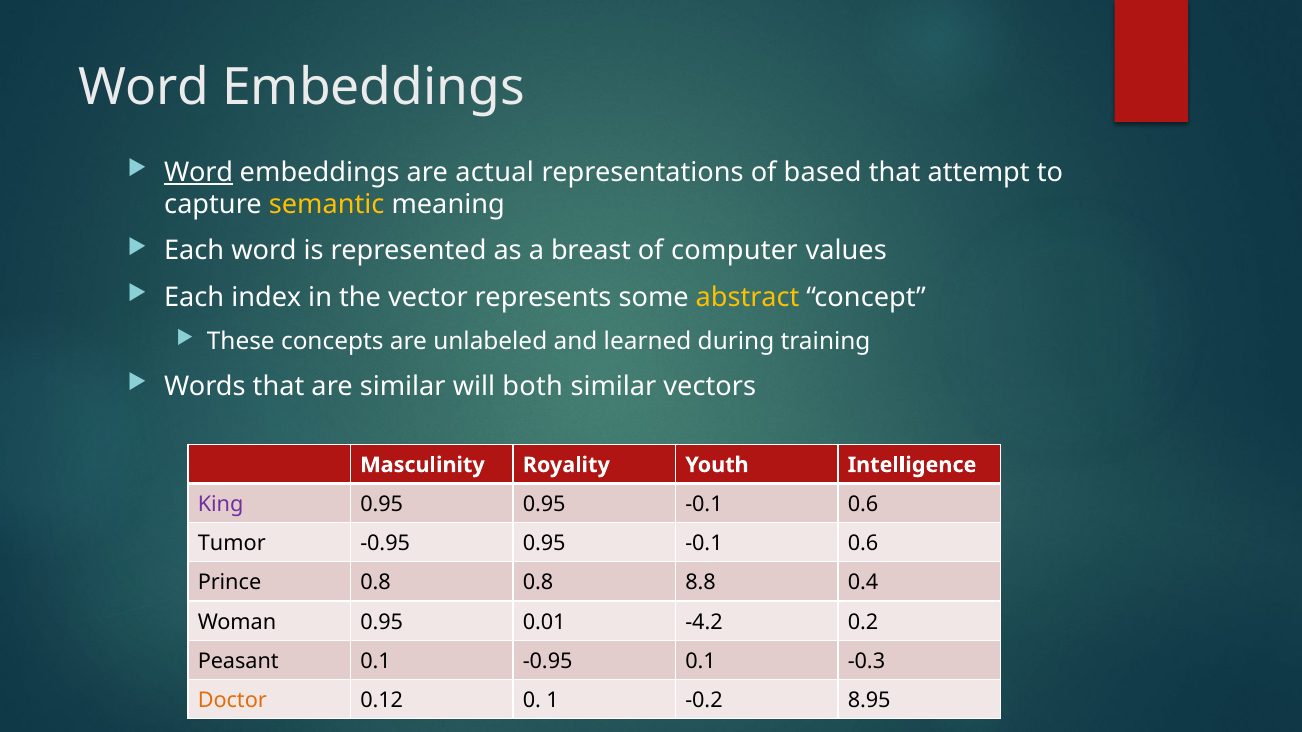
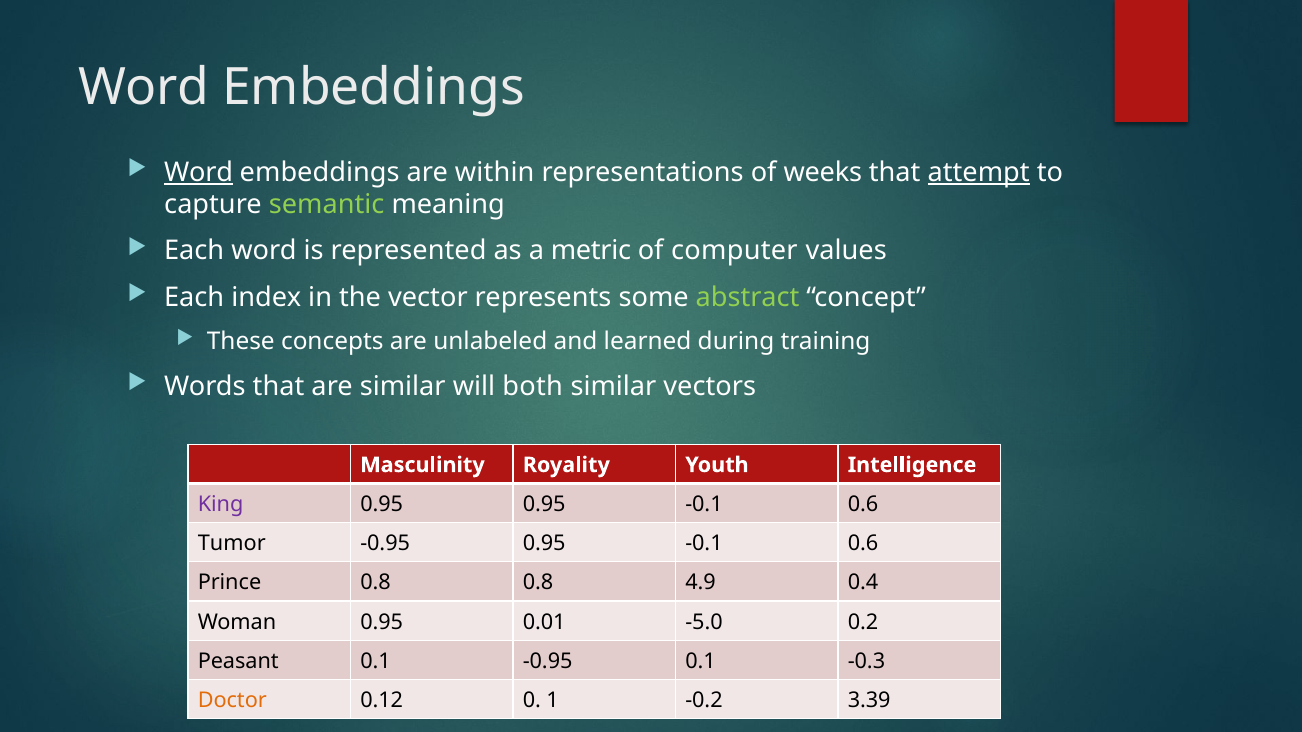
actual: actual -> within
based: based -> weeks
attempt underline: none -> present
semantic colour: yellow -> light green
breast: breast -> metric
abstract colour: yellow -> light green
8.8: 8.8 -> 4.9
-4.2: -4.2 -> -5.0
8.95: 8.95 -> 3.39
